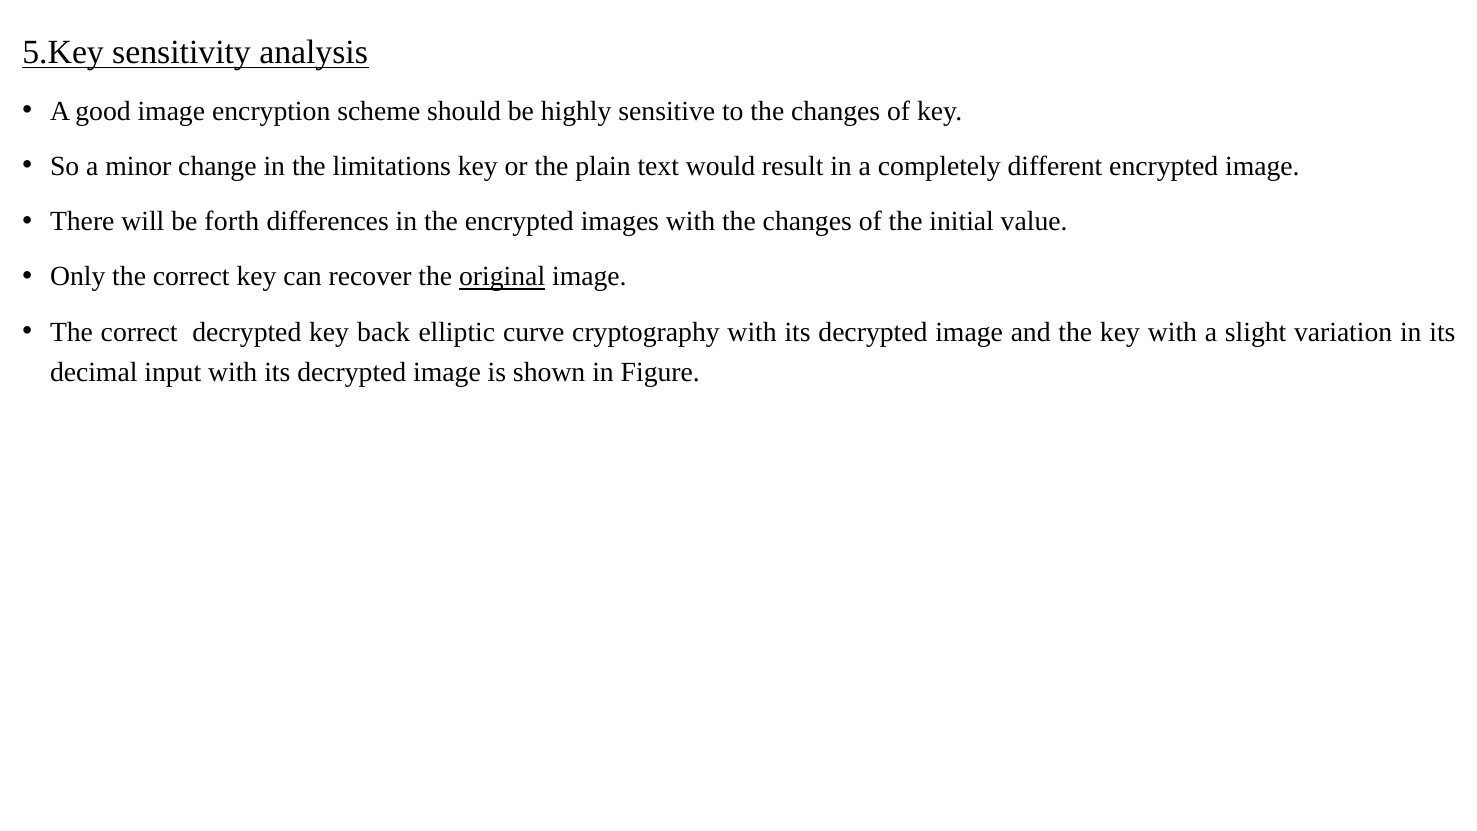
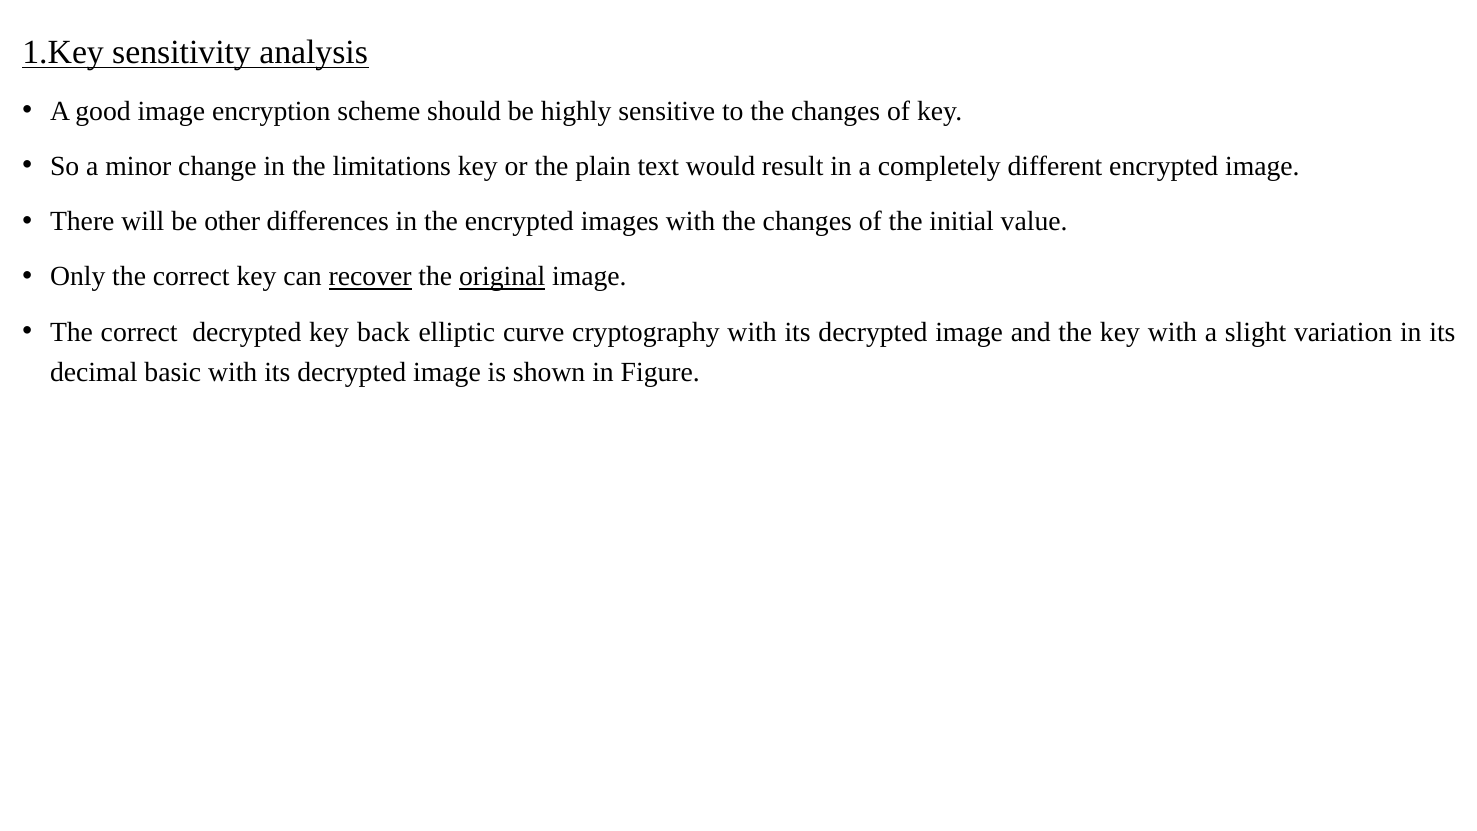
5.Key: 5.Key -> 1.Key
forth: forth -> other
recover underline: none -> present
input: input -> basic
